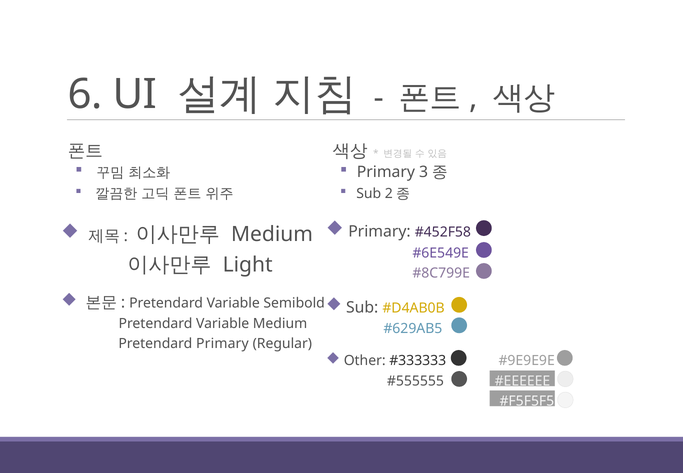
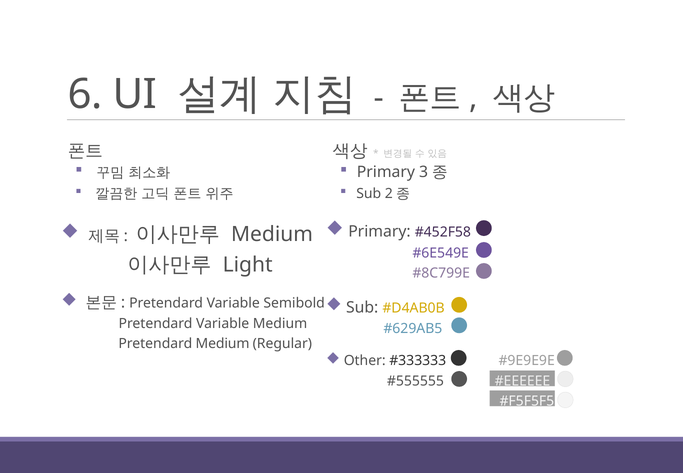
Pretendard Primary: Primary -> Medium
